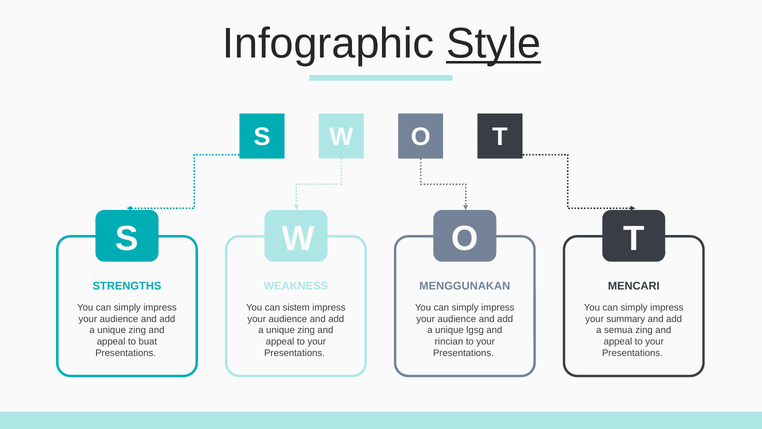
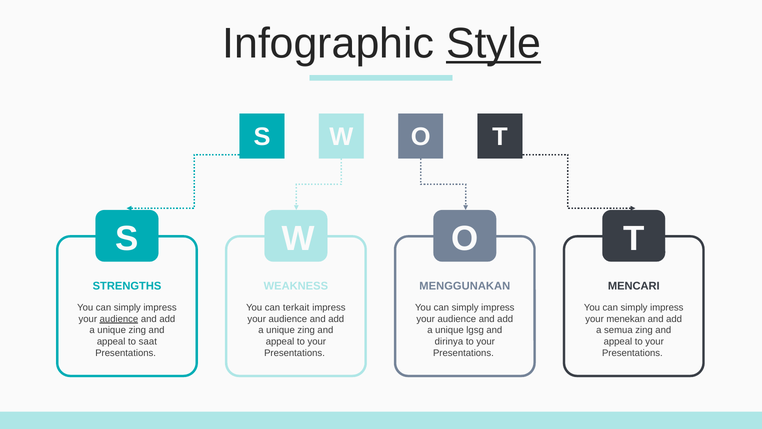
sistem: sistem -> terkait
audience at (119, 319) underline: none -> present
summary: summary -> menekan
buat: buat -> saat
rincian: rincian -> dirinya
